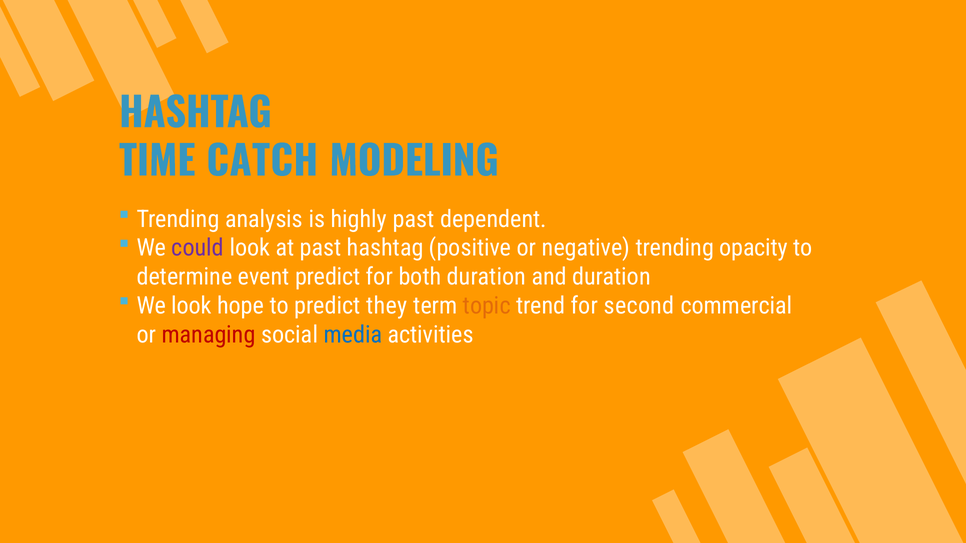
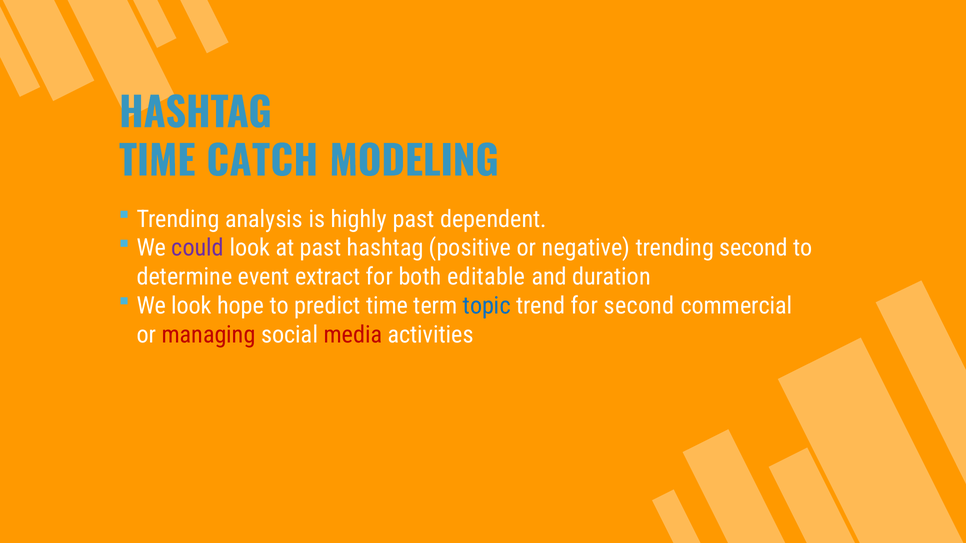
trending opacity: opacity -> second
event predict: predict -> extract
both duration: duration -> editable
predict they: they -> time
topic colour: orange -> blue
media colour: blue -> red
